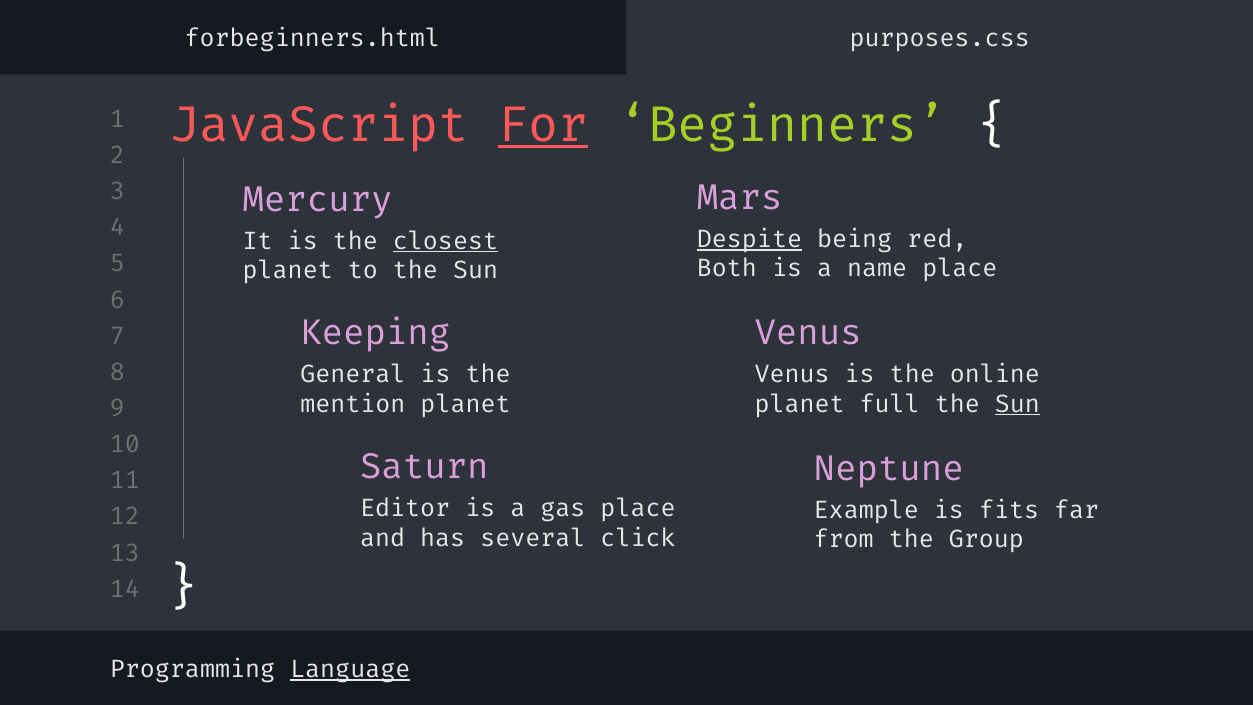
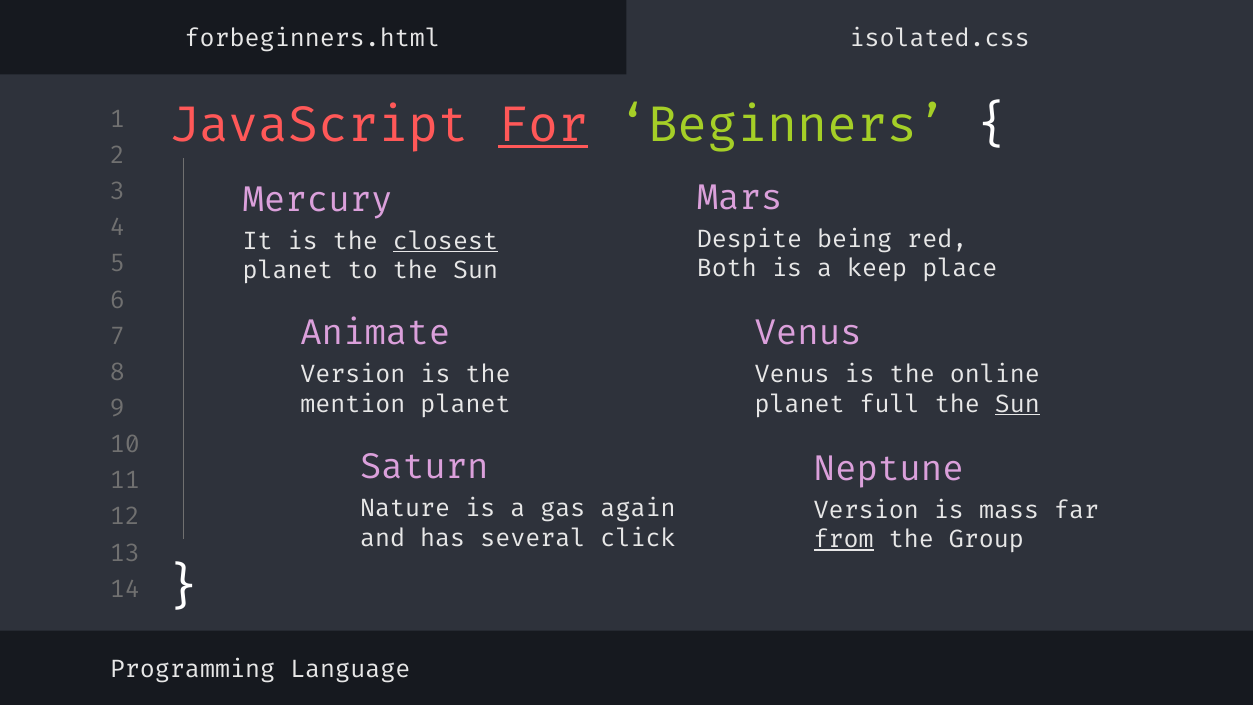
purposes.css: purposes.css -> isolated.css
Despite underline: present -> none
name: name -> keep
Keeping: Keeping -> Animate
General at (353, 375): General -> Version
Editor: Editor -> Nature
gas place: place -> again
Example at (866, 510): Example -> Version
fits: fits -> mass
from underline: none -> present
Language underline: present -> none
